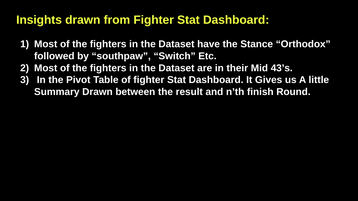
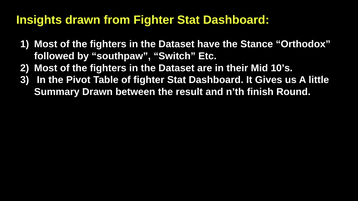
43’s: 43’s -> 10’s
